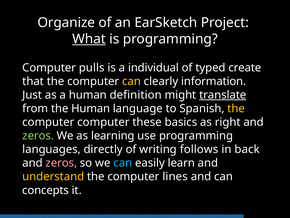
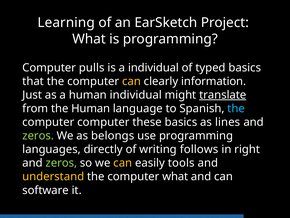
Organize: Organize -> Learning
What at (89, 39) underline: present -> none
typed create: create -> basics
human definition: definition -> individual
the at (236, 108) colour: yellow -> light blue
right: right -> lines
learning: learning -> belongs
back: back -> right
zeros at (61, 163) colour: pink -> light green
can at (123, 163) colour: light blue -> yellow
learn: learn -> tools
computer lines: lines -> what
concepts: concepts -> software
